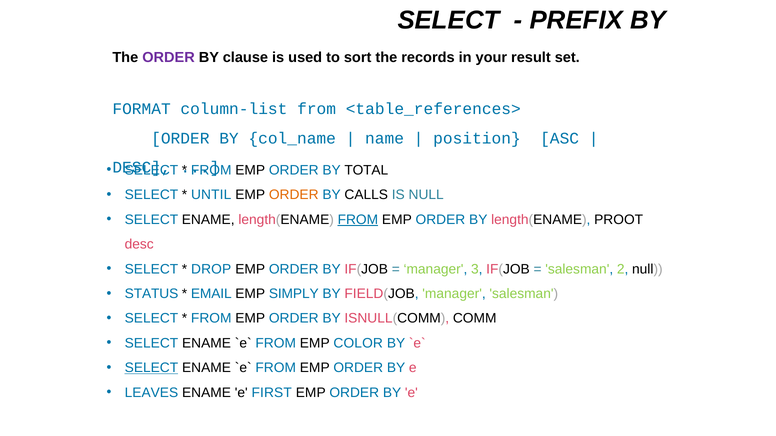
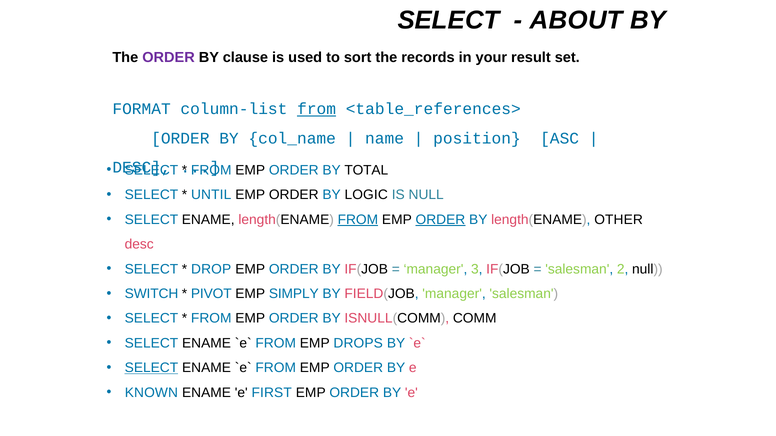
PREFIX: PREFIX -> ABOUT
from at (317, 109) underline: none -> present
ORDER at (294, 195) colour: orange -> black
CALLS: CALLS -> LOGIC
ORDER at (440, 220) underline: none -> present
PROOT: PROOT -> OTHER
STATUS: STATUS -> SWITCH
EMAIL: EMAIL -> PIVOT
COLOR: COLOR -> DROPS
LEAVES: LEAVES -> KNOWN
